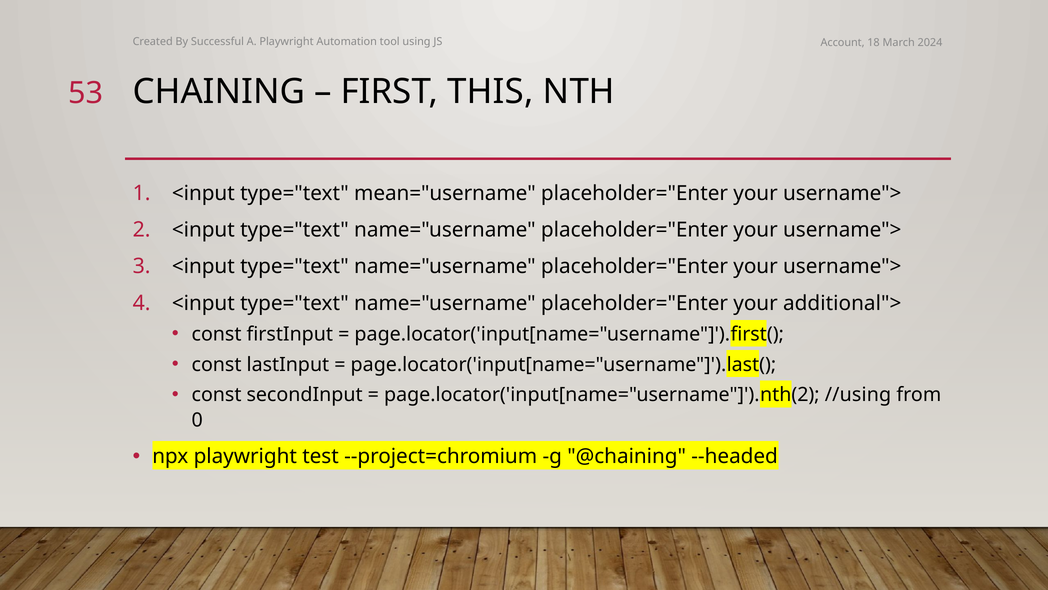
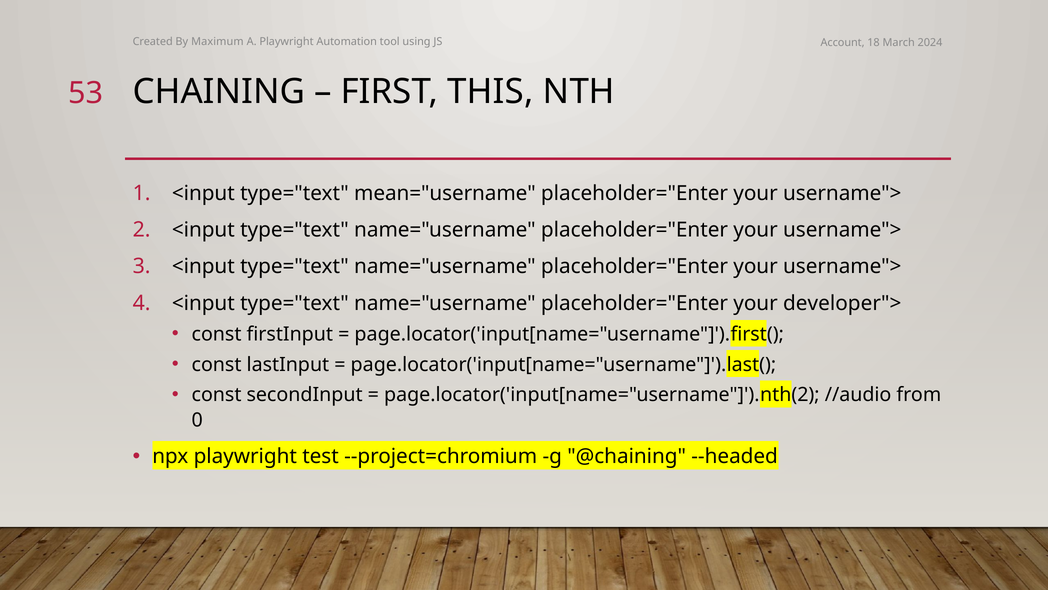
Successful: Successful -> Maximum
additional">: additional"> -> developer">
//using: //using -> //audio
